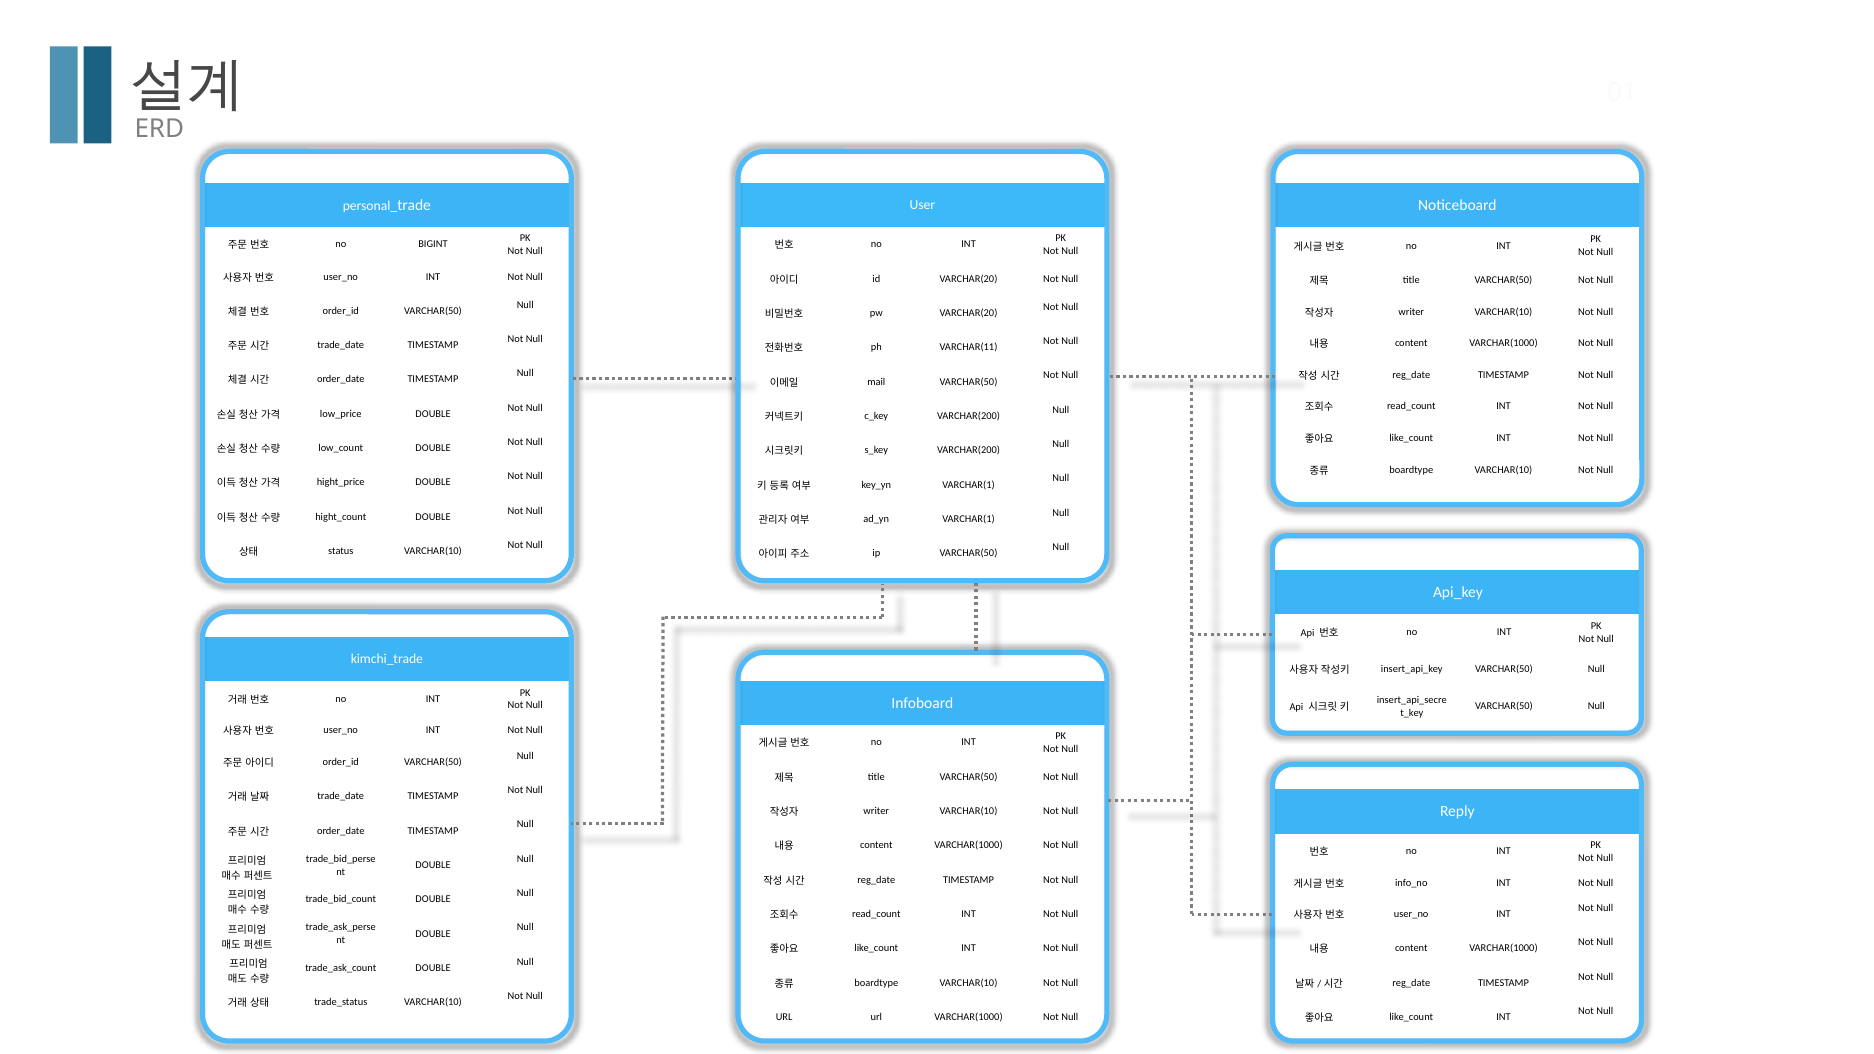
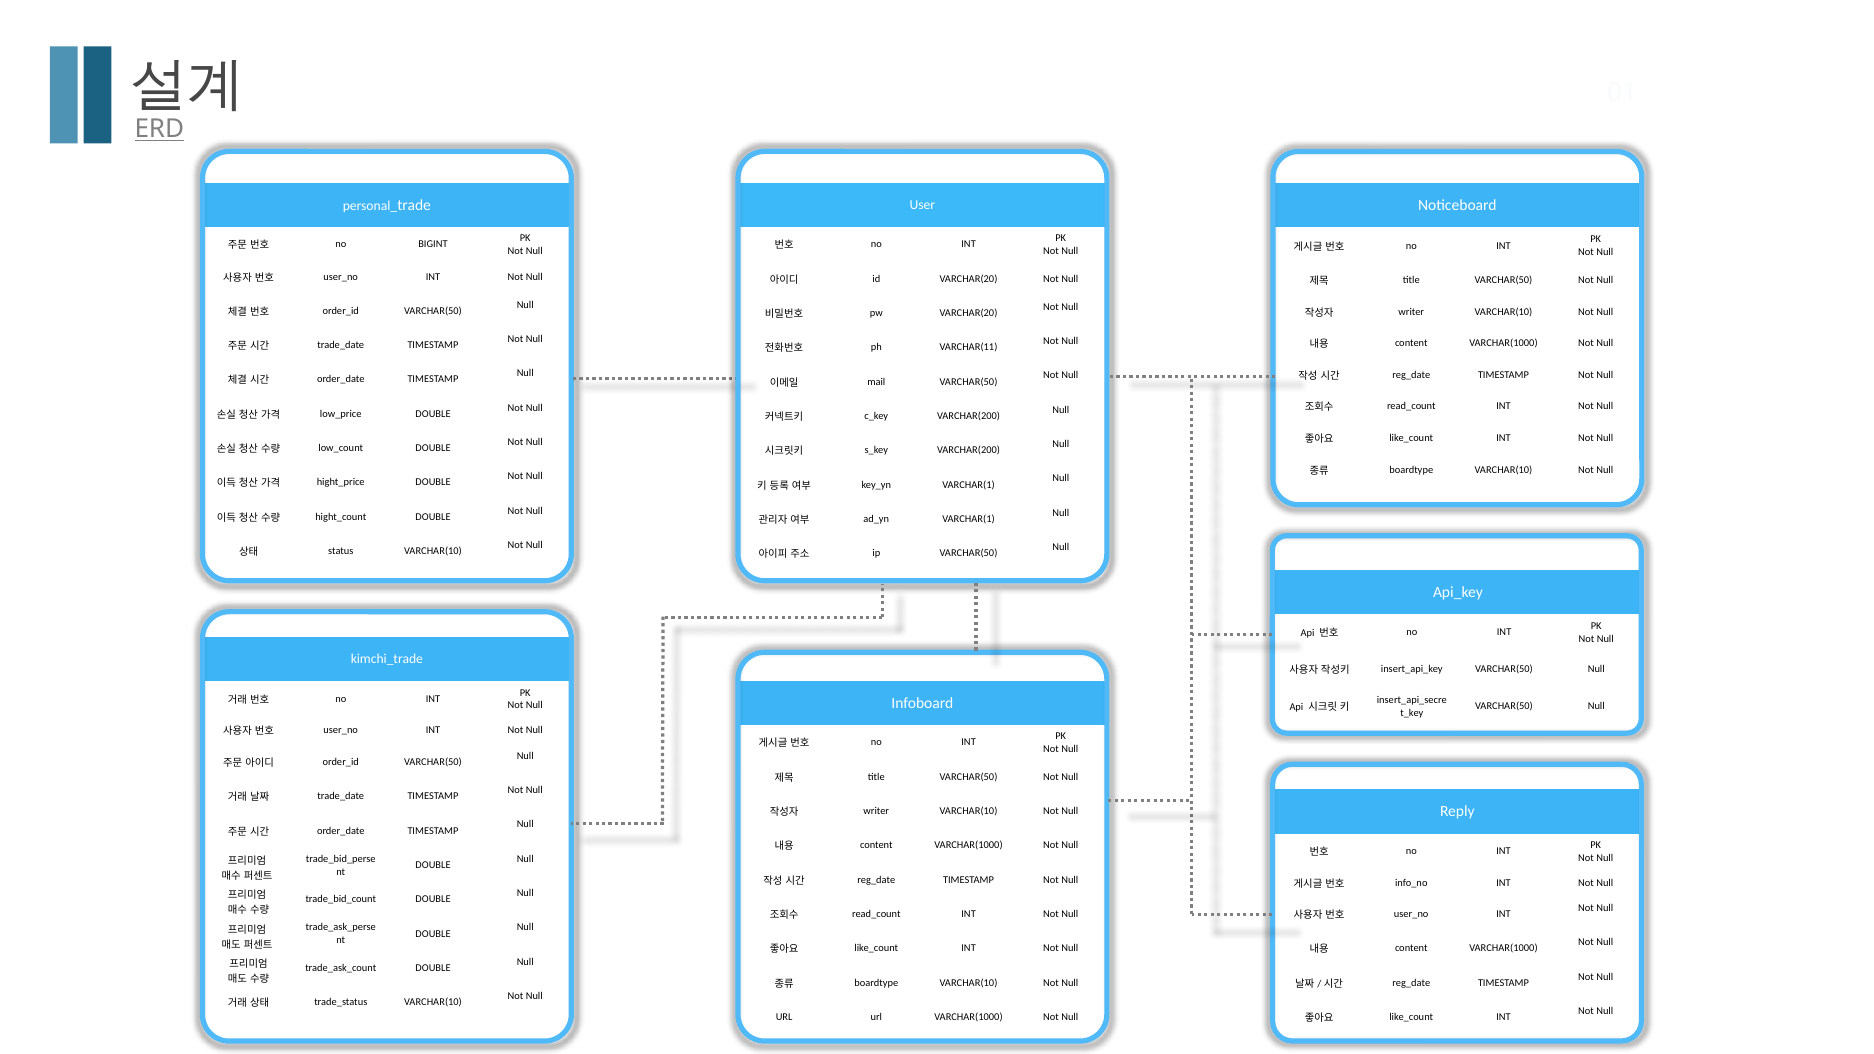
ERD underline: none -> present
